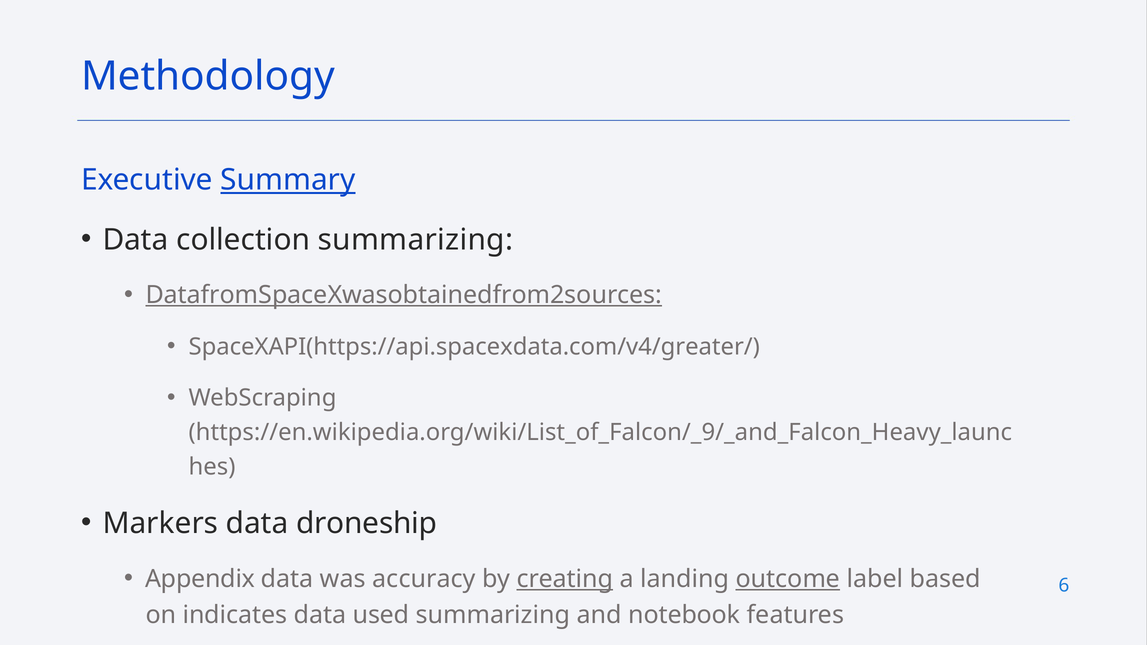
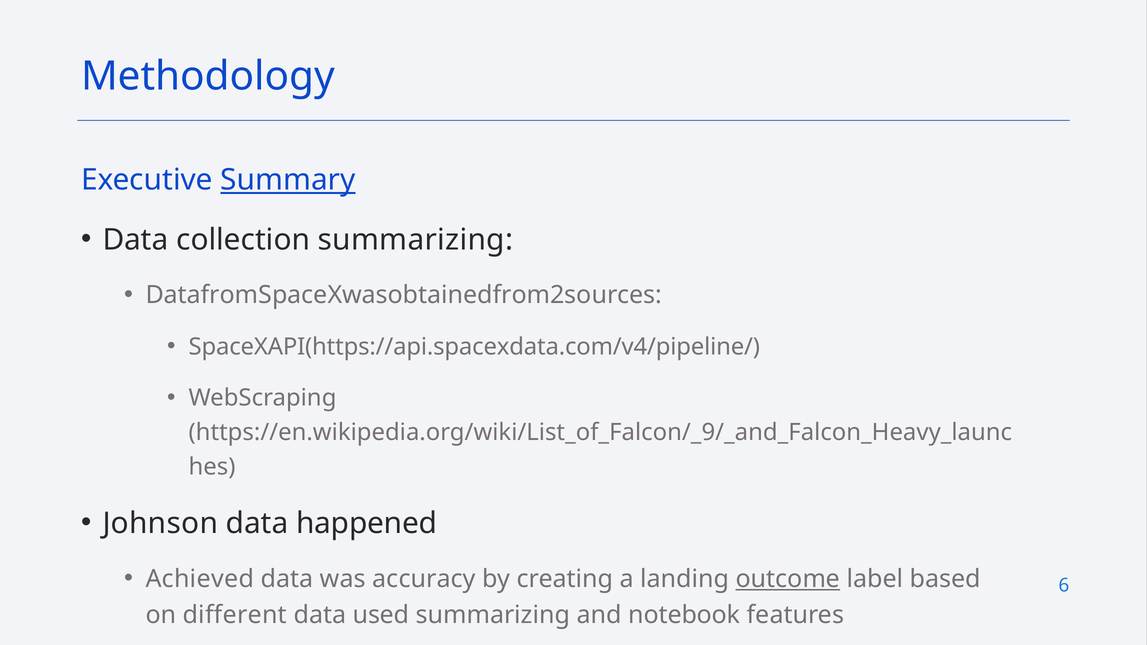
DatafromSpaceXwasobtainedfrom2sources underline: present -> none
SpaceXAPI(https://api.spacexdata.com/v4/greater/: SpaceXAPI(https://api.spacexdata.com/v4/greater/ -> SpaceXAPI(https://api.spacexdata.com/v4/pipeline/
Markers: Markers -> Johnson
droneship: droneship -> happened
Appendix: Appendix -> Achieved
creating underline: present -> none
indicates: indicates -> different
